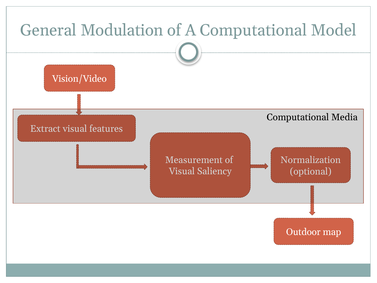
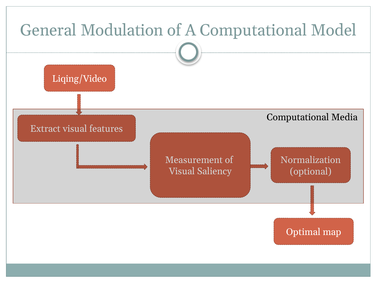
Vision/Video: Vision/Video -> Liqing/Video
Outdoor: Outdoor -> Optimal
